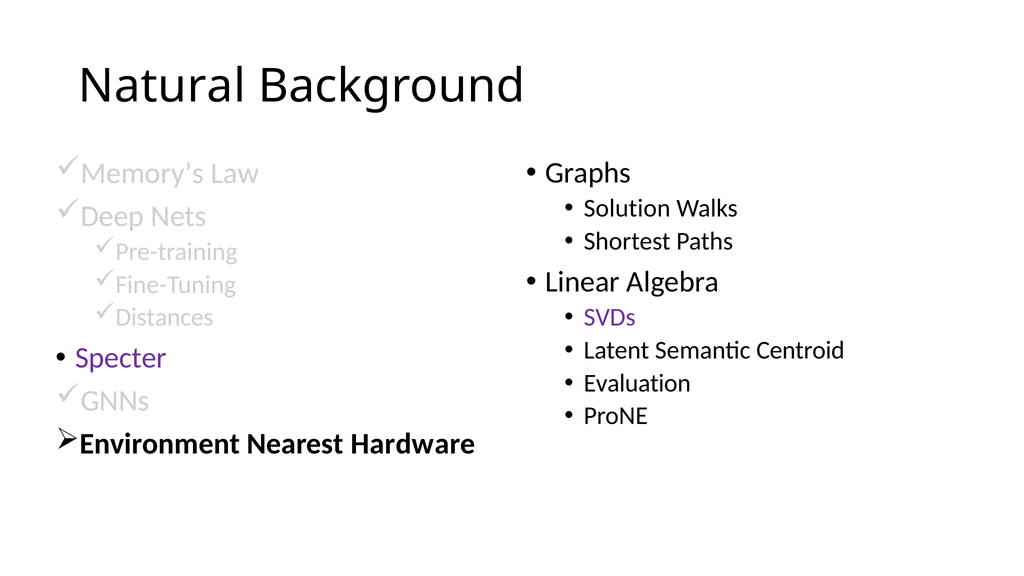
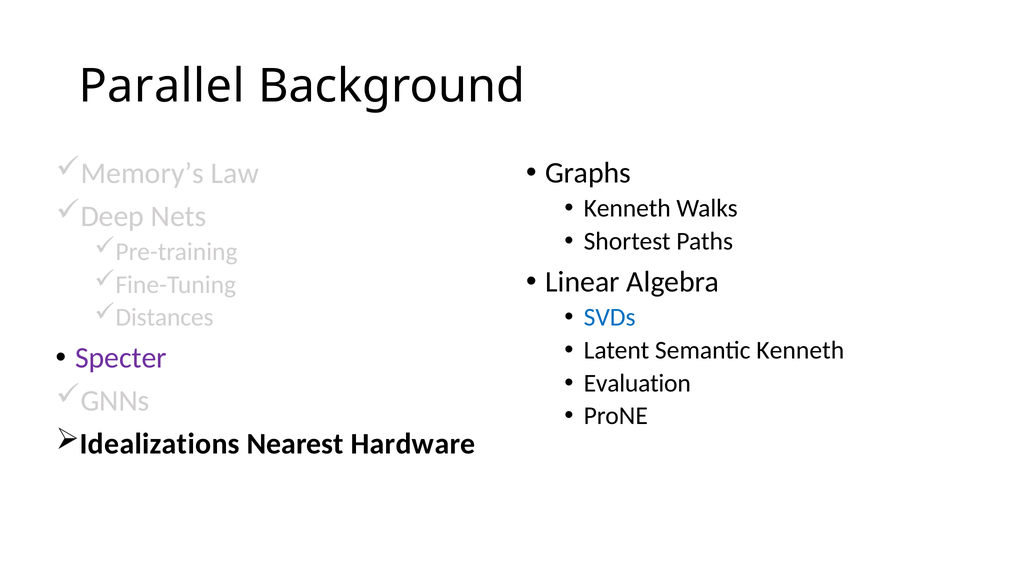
Natural: Natural -> Parallel
Solution at (627, 208): Solution -> Kenneth
SVDs colour: purple -> blue
Semantic Centroid: Centroid -> Kenneth
Environment: Environment -> Idealizations
